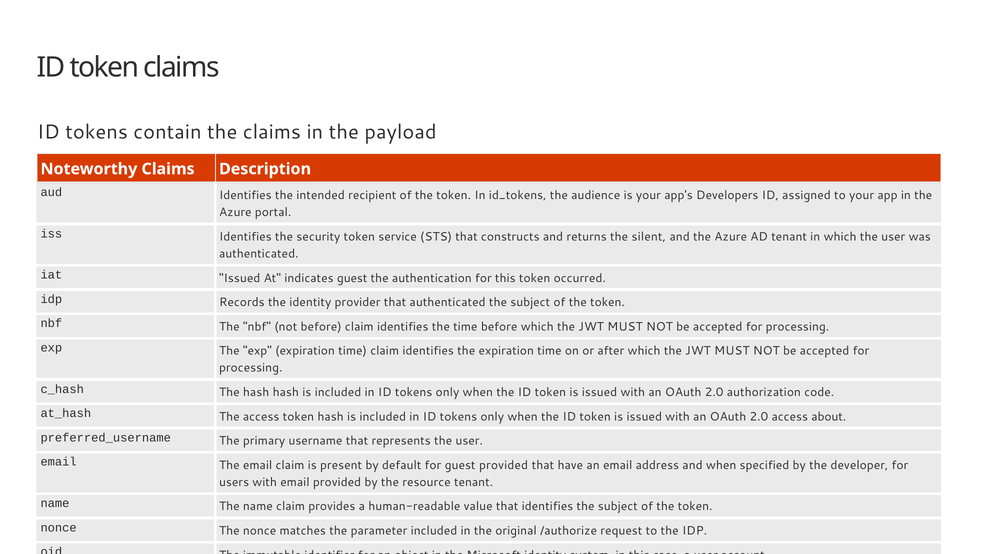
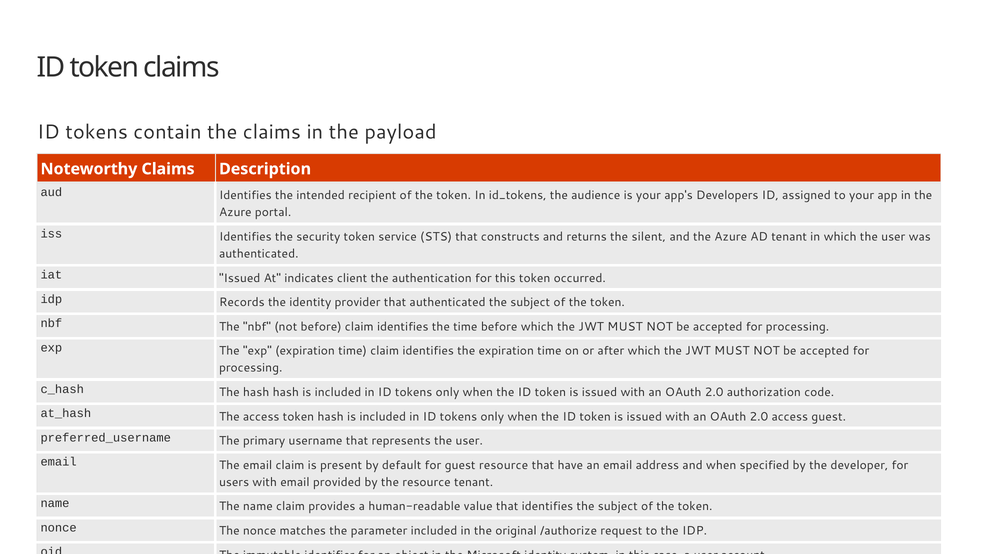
indicates guest: guest -> client
access about: about -> guest
guest provided: provided -> resource
